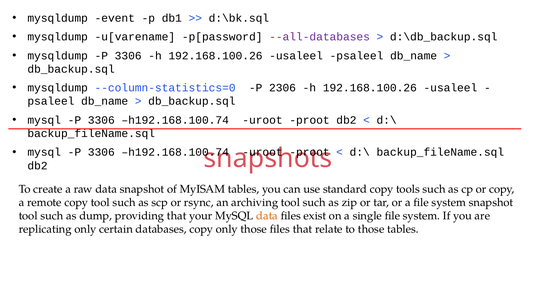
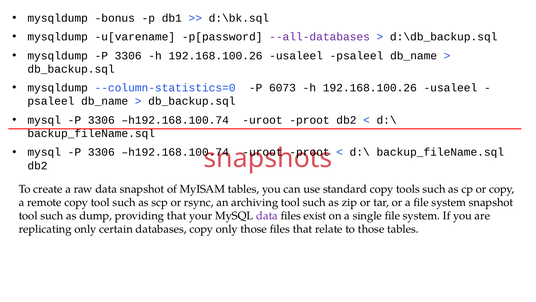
event: event -> bonus
2306: 2306 -> 6073
data at (267, 215) colour: orange -> purple
